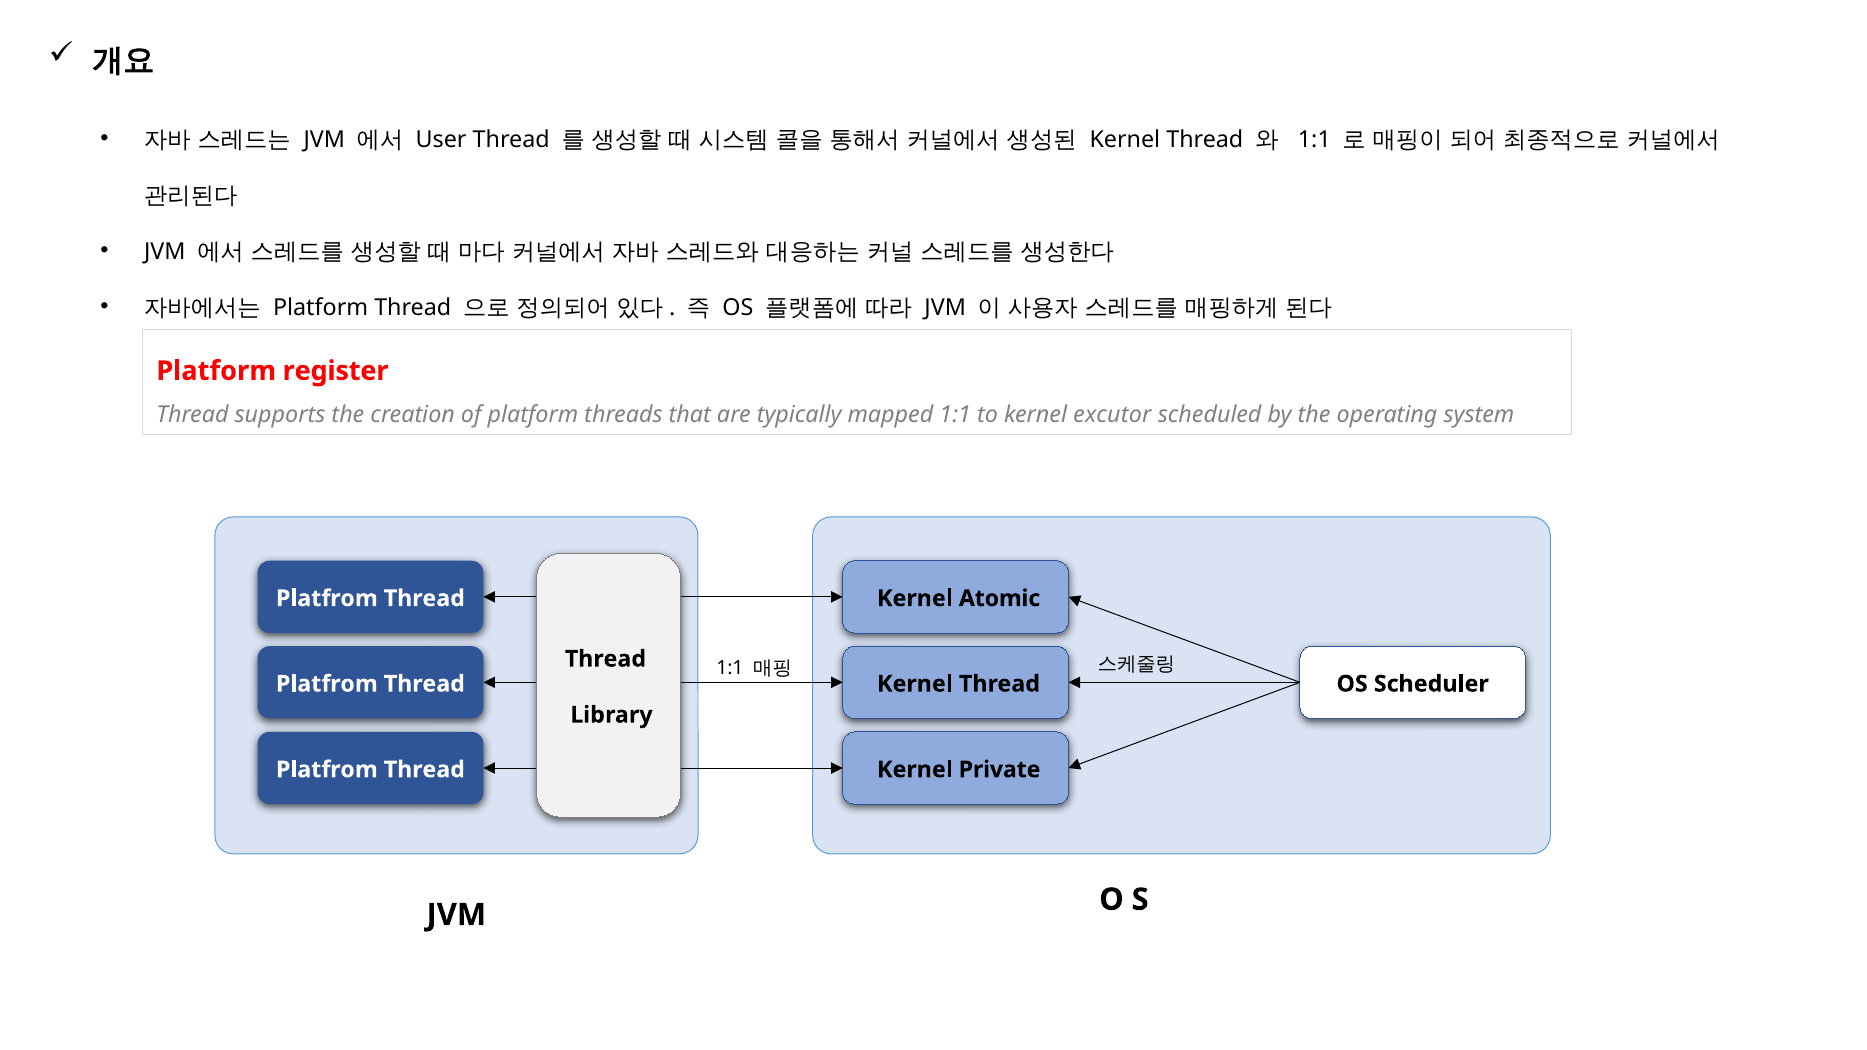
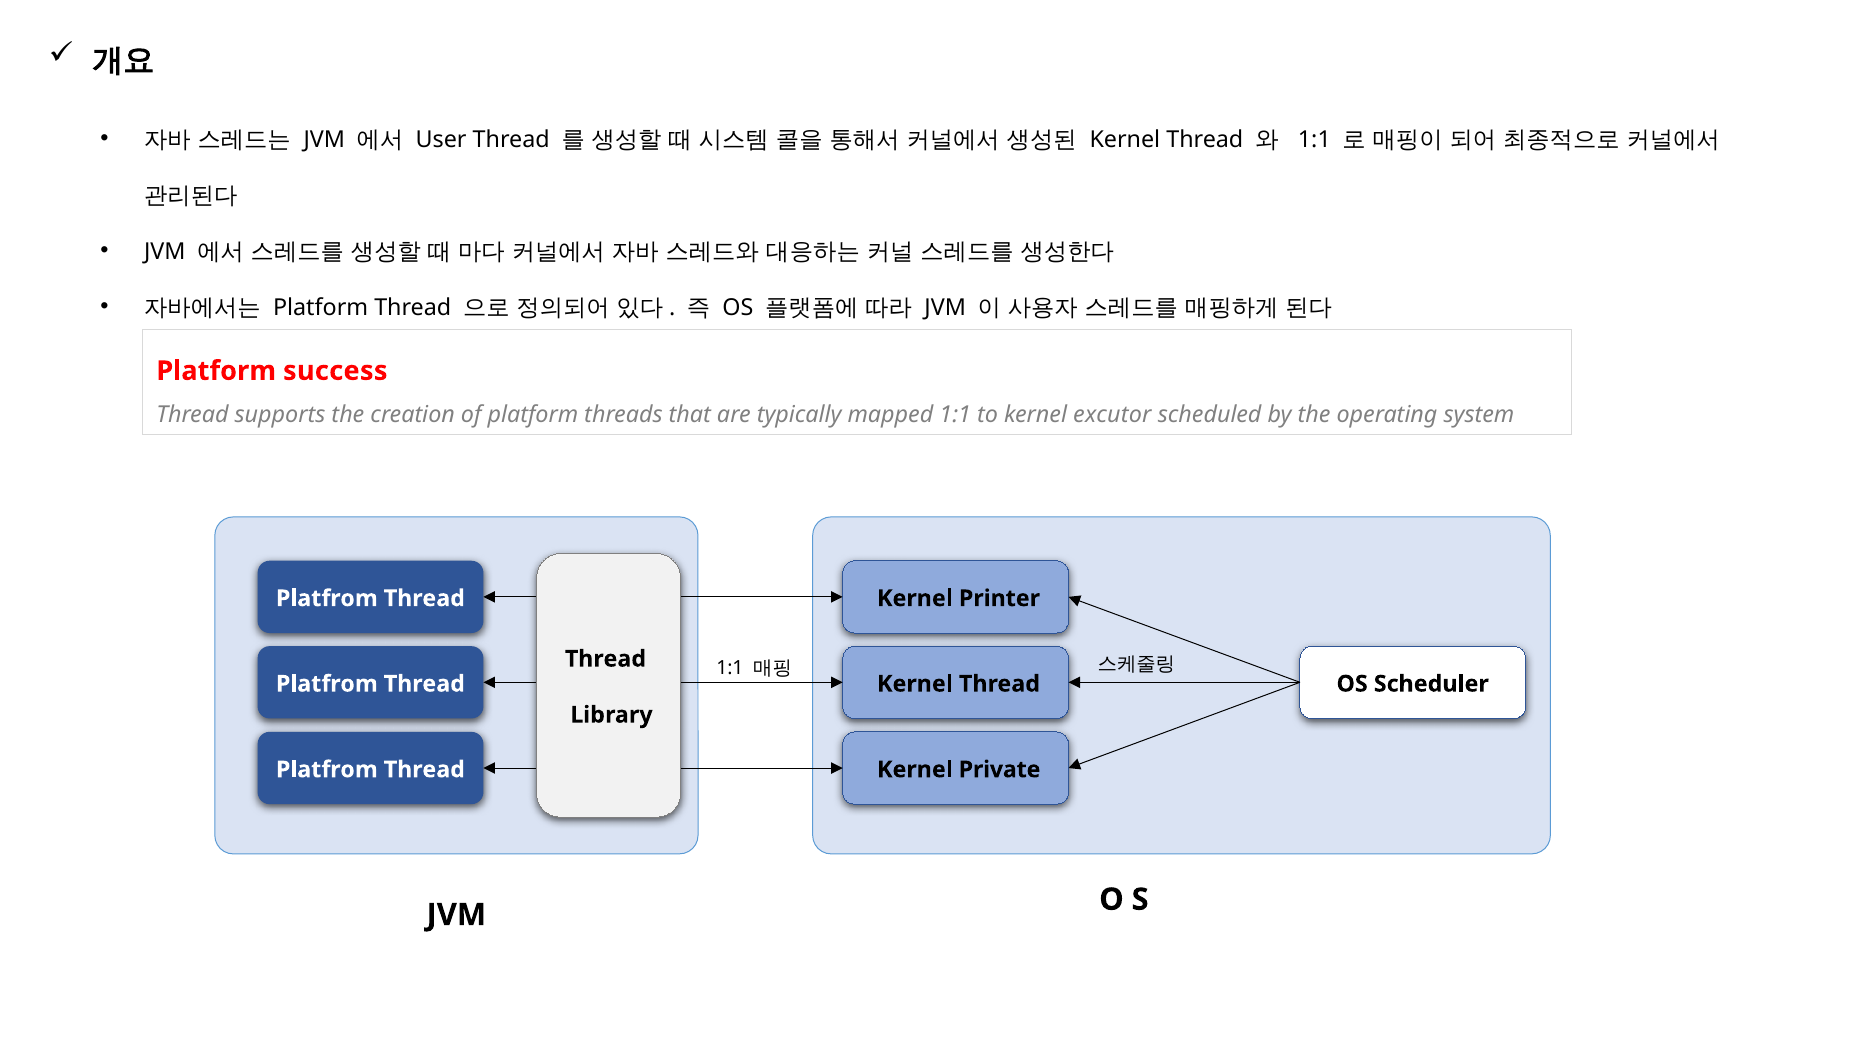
register: register -> success
Atomic: Atomic -> Printer
